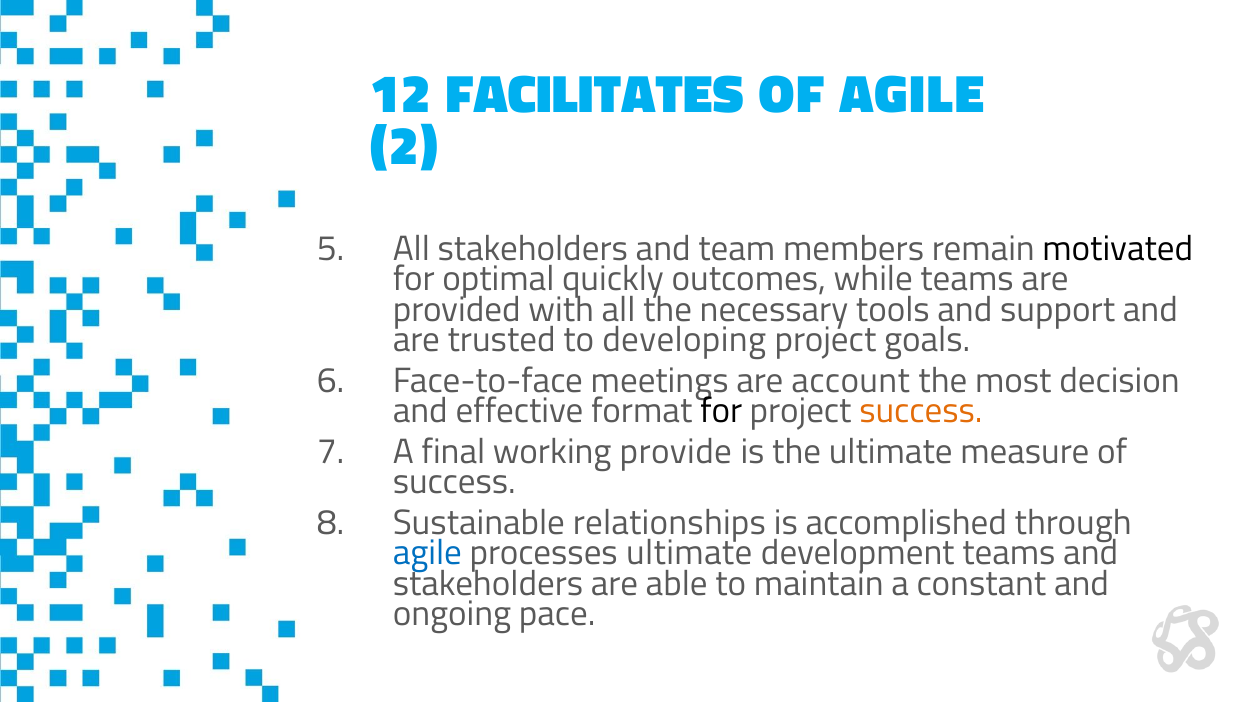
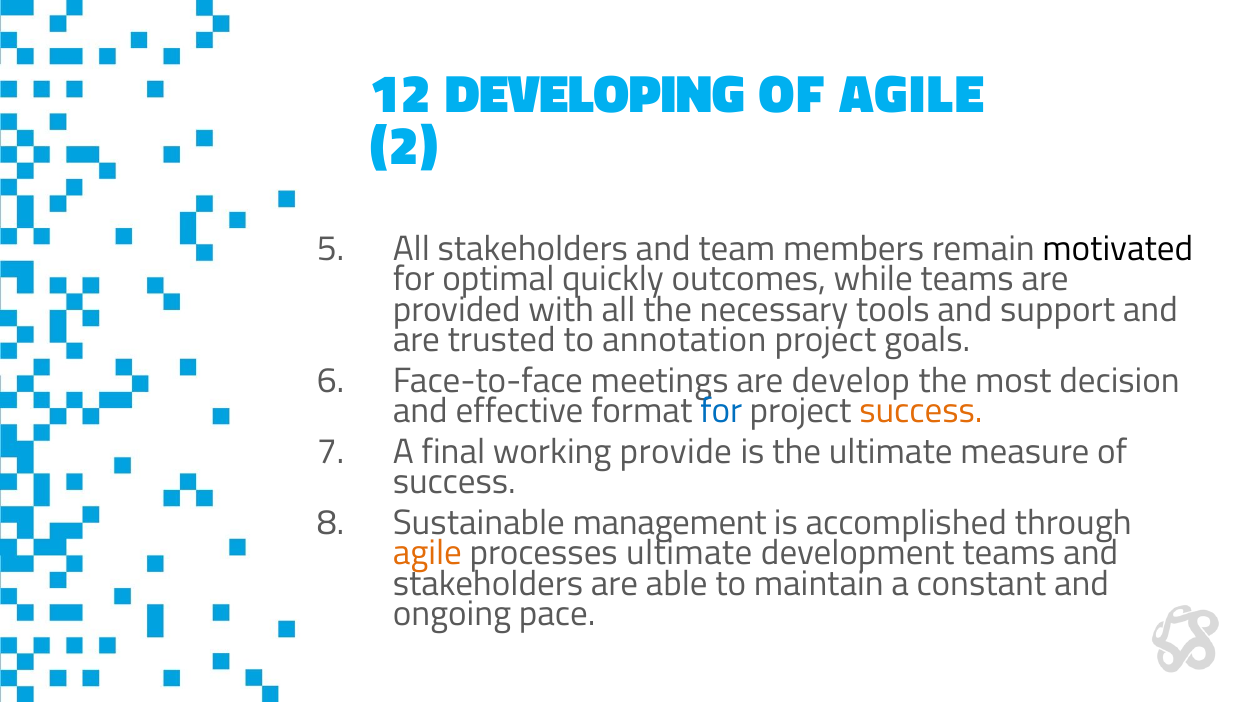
FACILITATES: FACILITATES -> DEVELOPING
developing: developing -> annotation
account: account -> develop
for at (721, 411) colour: black -> blue
relationships: relationships -> management
agile at (427, 553) colour: blue -> orange
